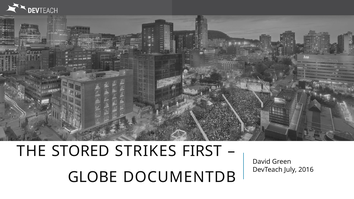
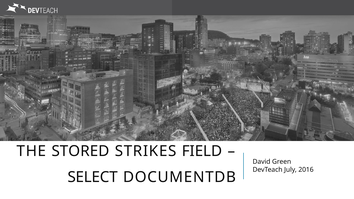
FIRST: FIRST -> FIELD
GLOBE: GLOBE -> SELECT
